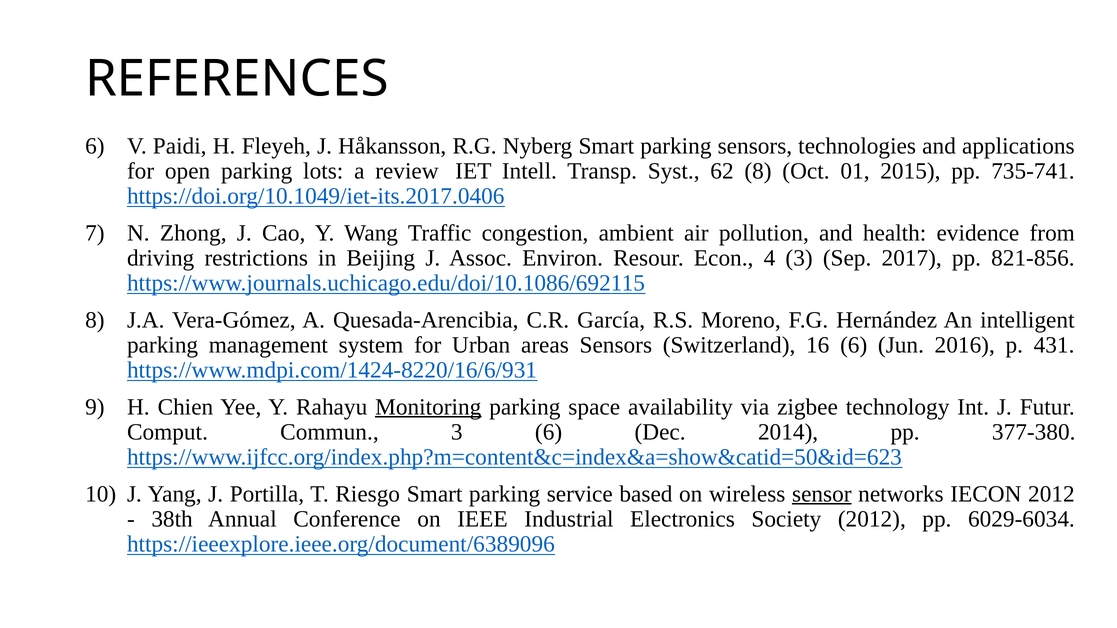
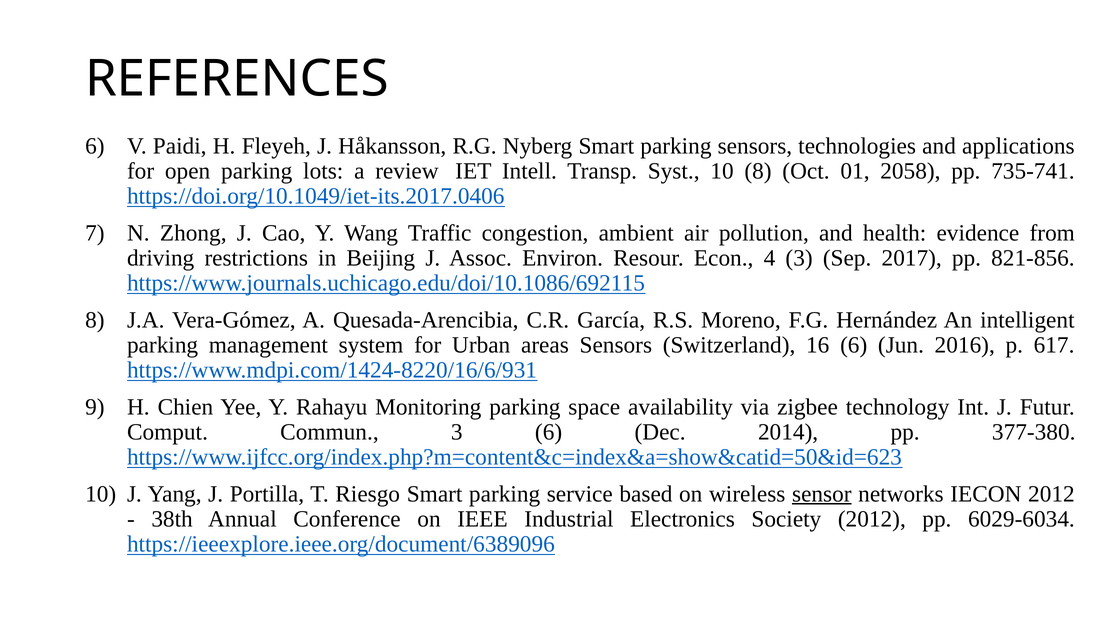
Syst 62: 62 -> 10
2015: 2015 -> 2058
431: 431 -> 617
Monitoring underline: present -> none
